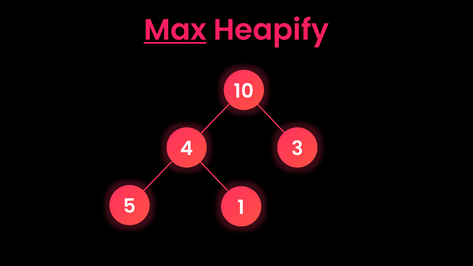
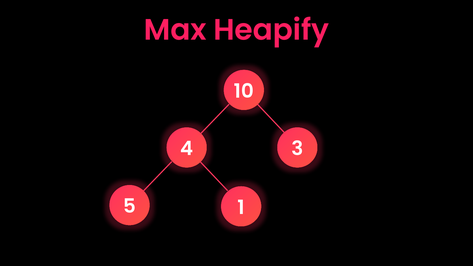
Max underline: present -> none
